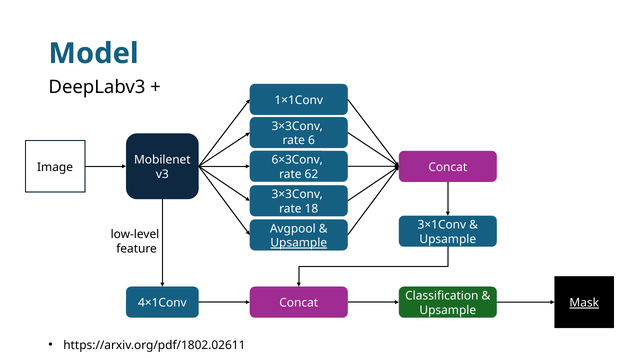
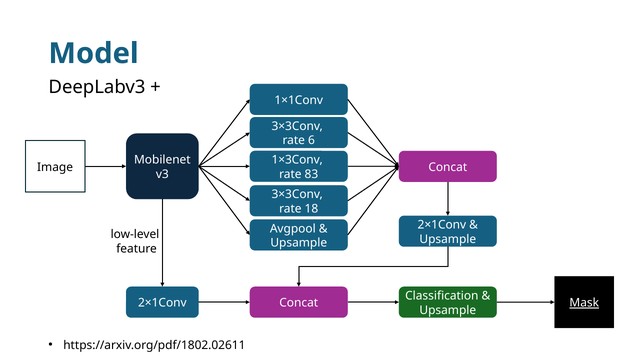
6×3Conv: 6×3Conv -> 1×3Conv
62: 62 -> 83
3×1Conv at (442, 225): 3×1Conv -> 2×1Conv
Upsample at (299, 243) underline: present -> none
4×1Conv at (162, 303): 4×1Conv -> 2×1Conv
